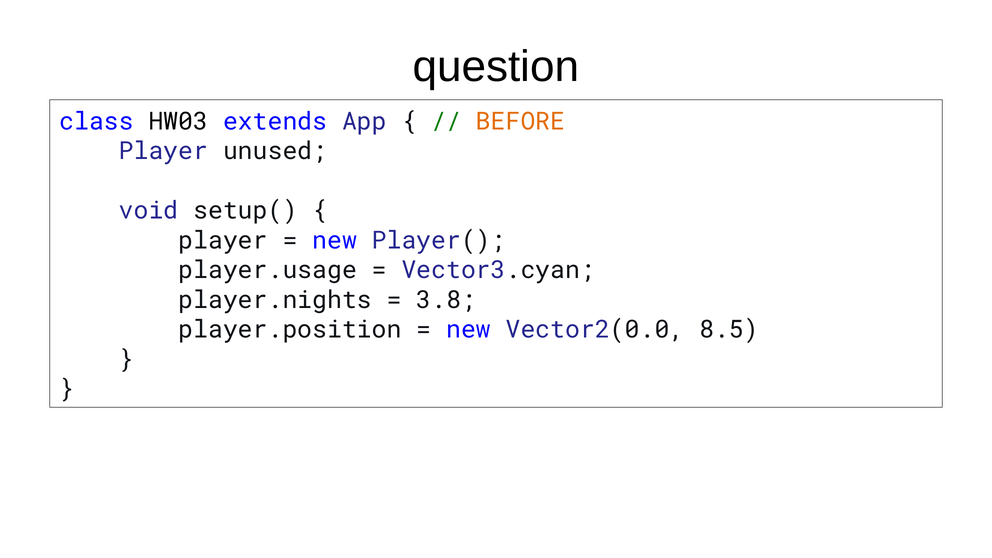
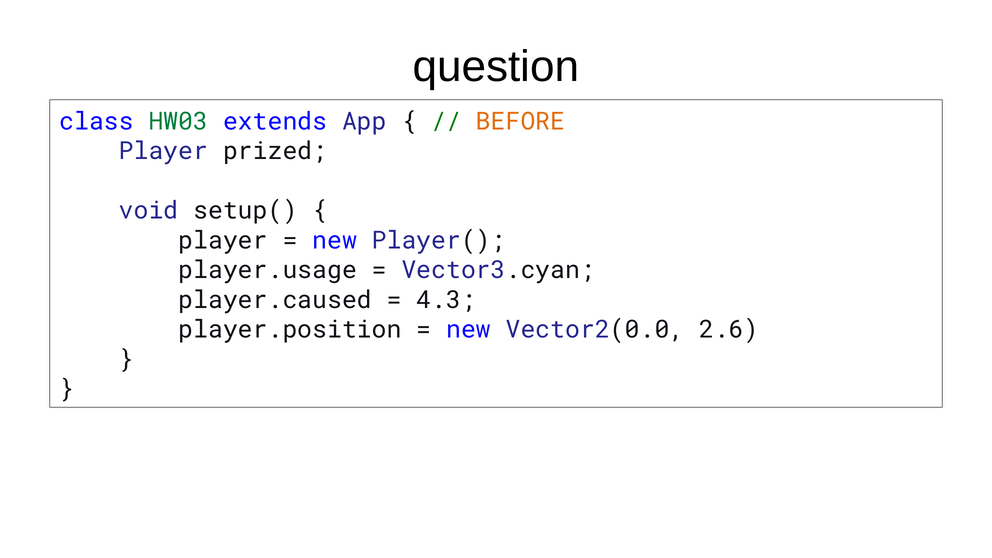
HW03 colour: black -> green
unused: unused -> prized
player.nights: player.nights -> player.caused
3.8: 3.8 -> 4.3
8.5: 8.5 -> 2.6
